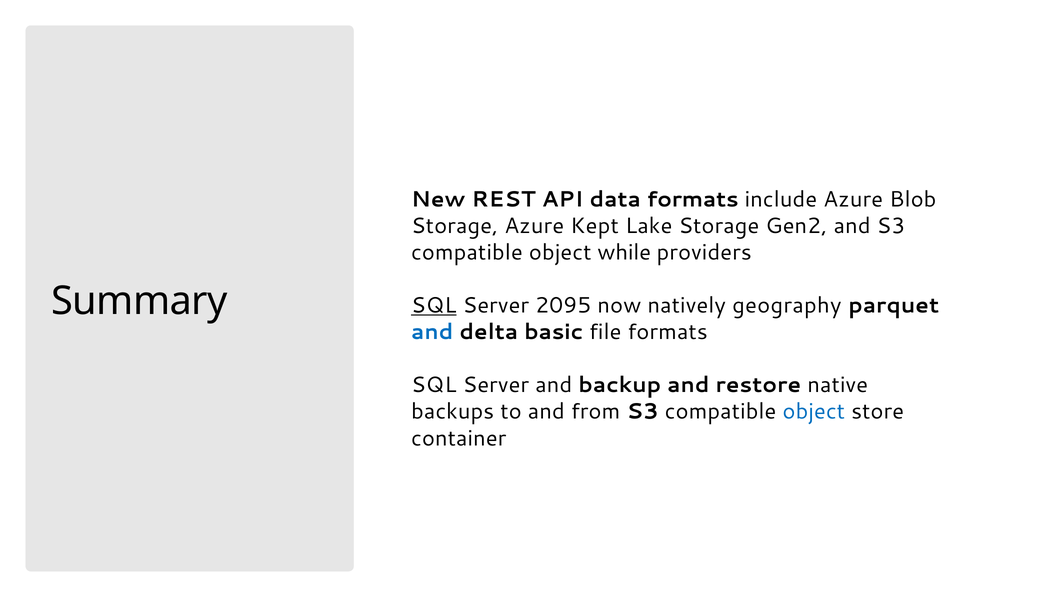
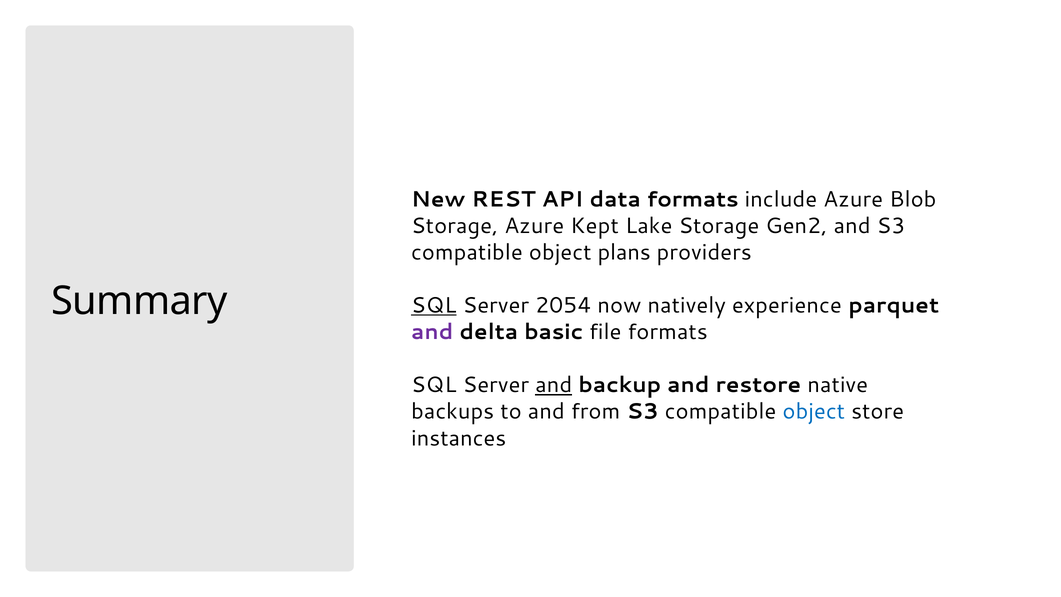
while: while -> plans
2095: 2095 -> 2054
geography: geography -> experience
and at (432, 332) colour: blue -> purple
and at (554, 385) underline: none -> present
container: container -> instances
